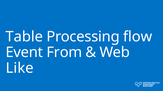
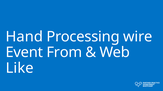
Table: Table -> Hand
flow: flow -> wire
